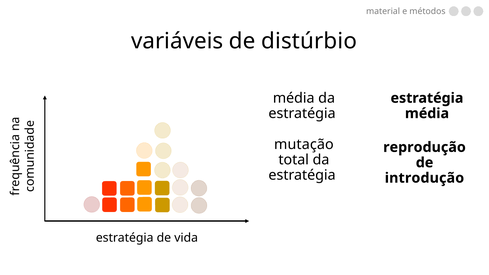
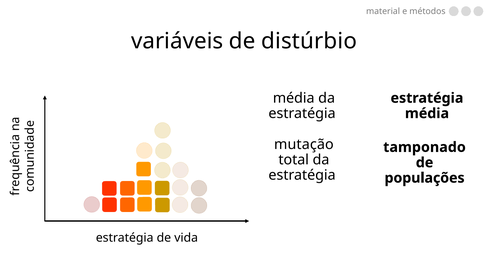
reprodução: reprodução -> tamponado
introdução: introdução -> populações
